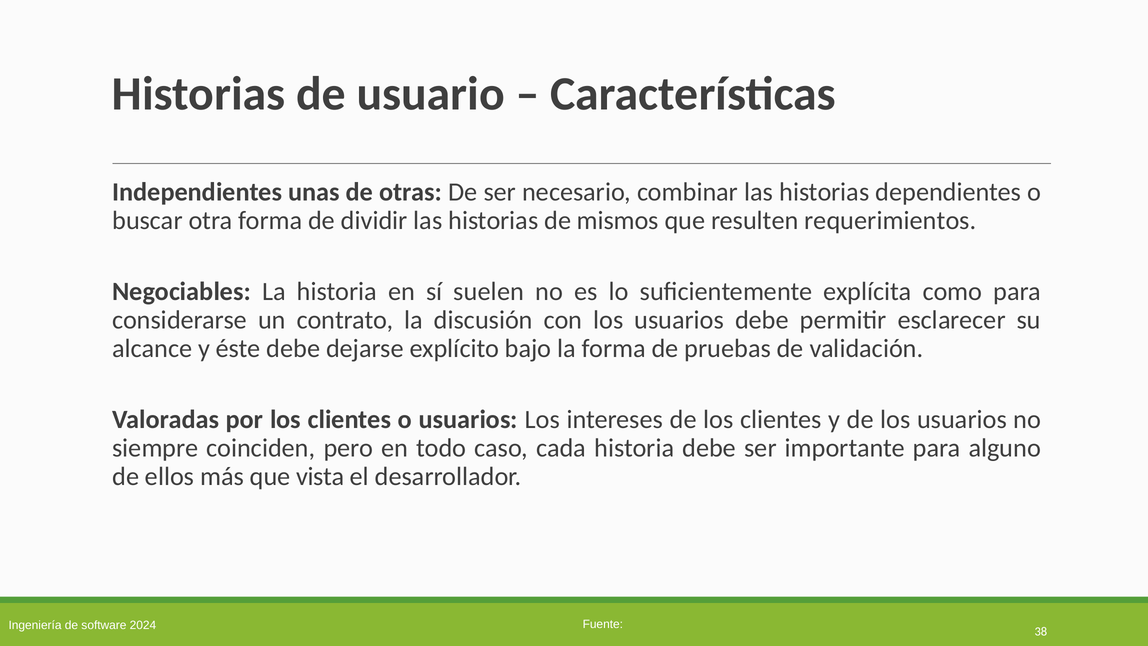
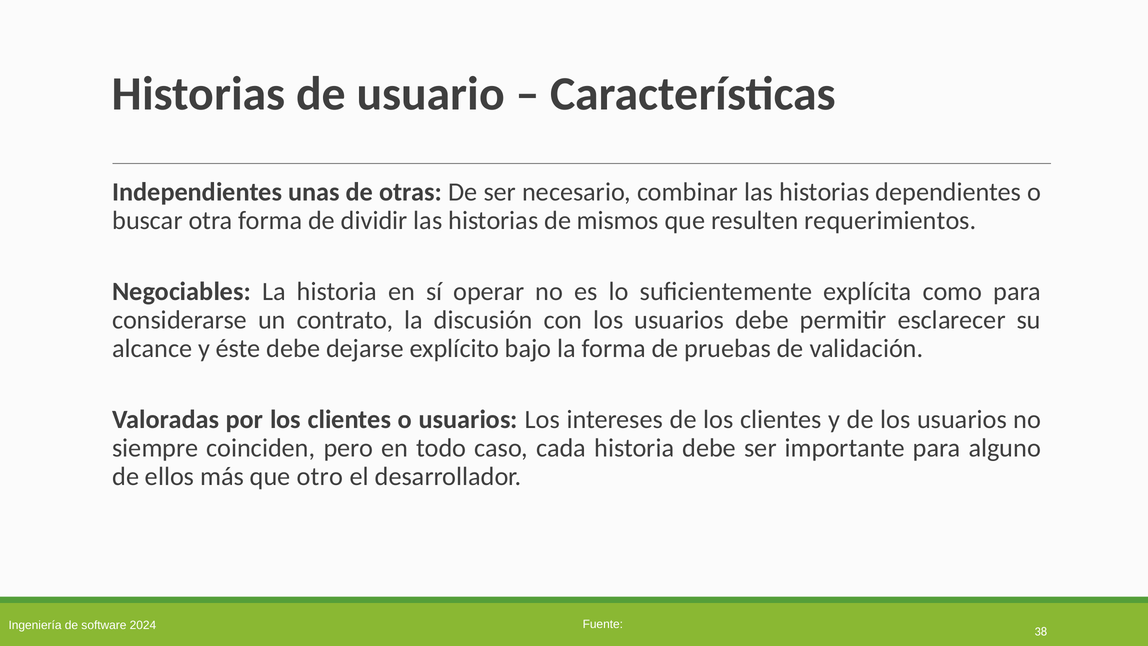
suelen: suelen -> operar
vista: vista -> otro
